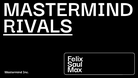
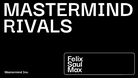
RIVALS underline: present -> none
